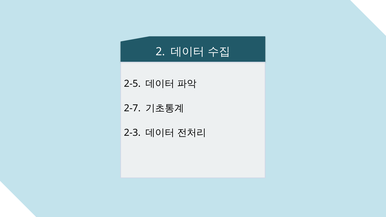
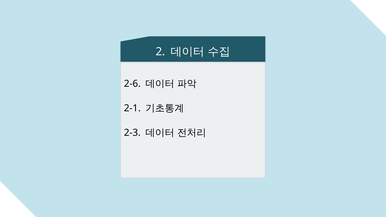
2-5: 2-5 -> 2-6
2-7: 2-7 -> 2-1
